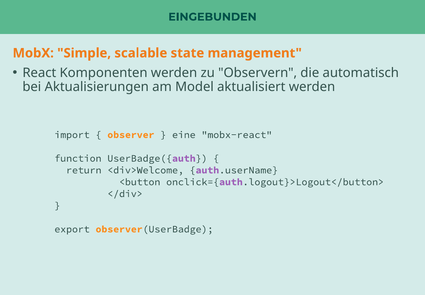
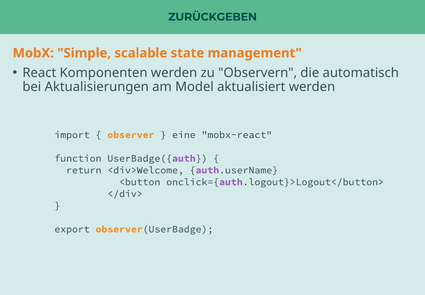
EINGEBUNDEN: EINGEBUNDEN -> ZURÜCKGEBEN
